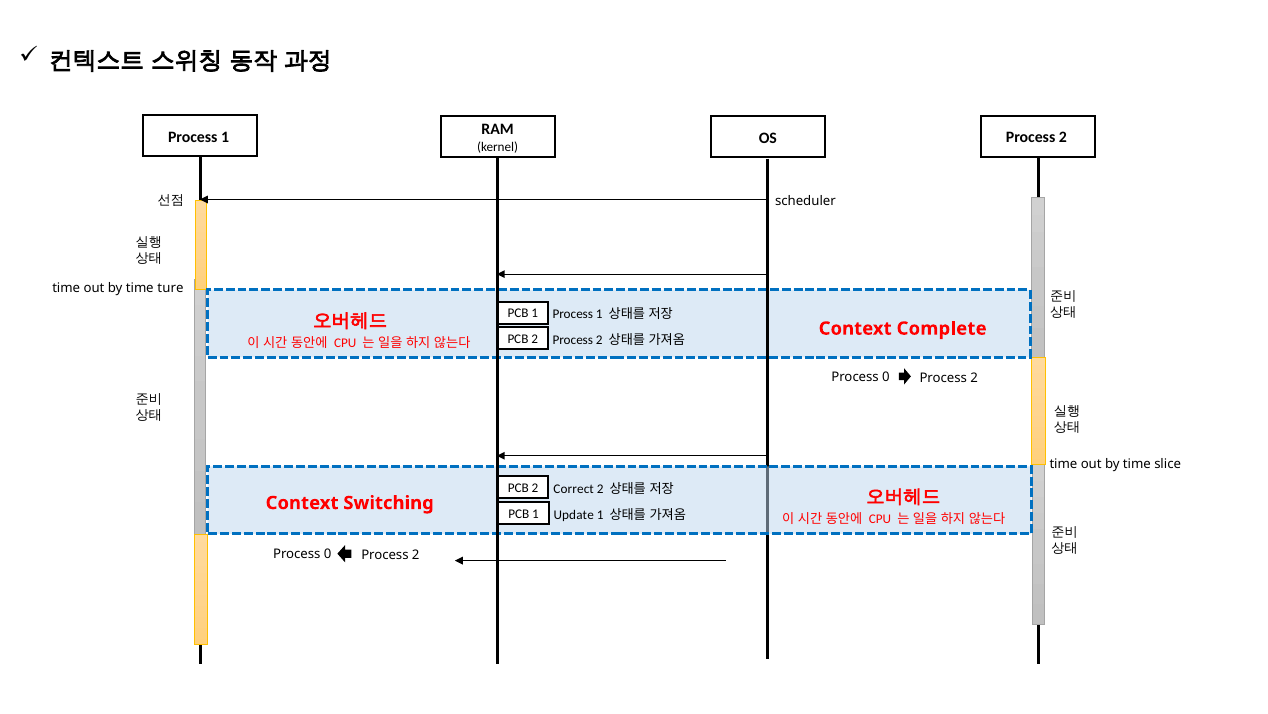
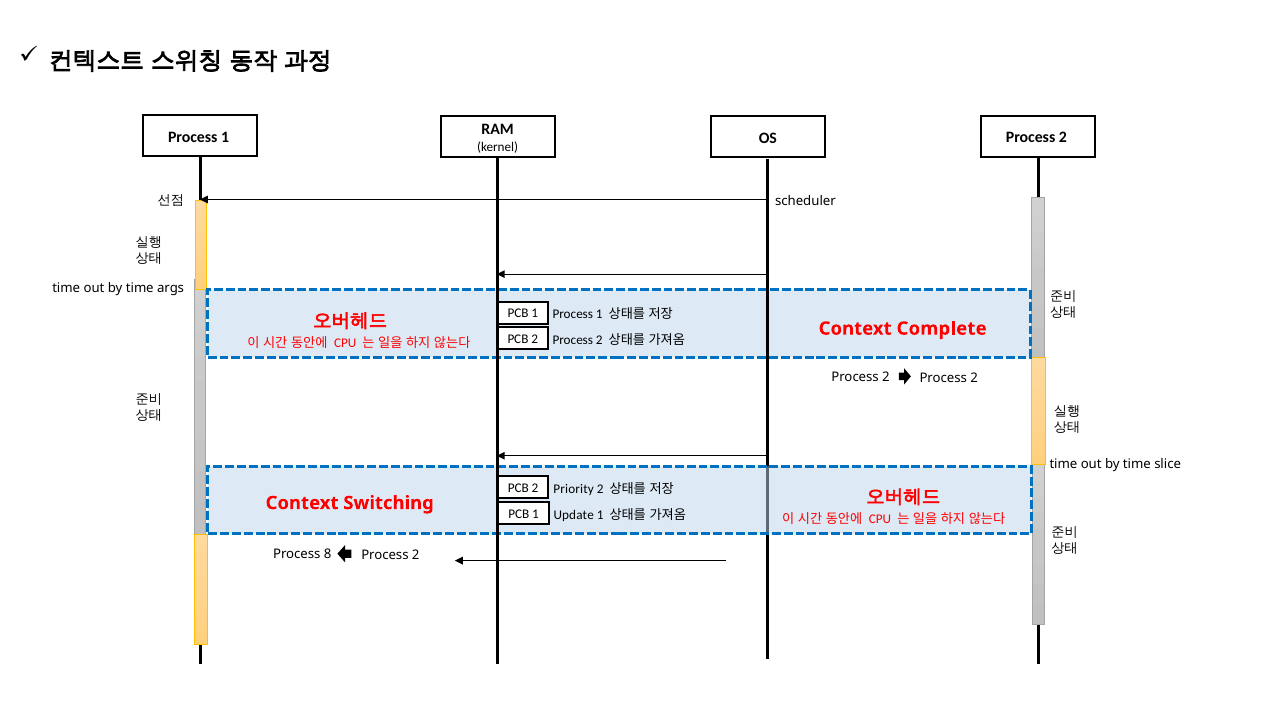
ture: ture -> args
0 at (886, 377): 0 -> 2
Correct: Correct -> Priority
0 at (328, 554): 0 -> 8
